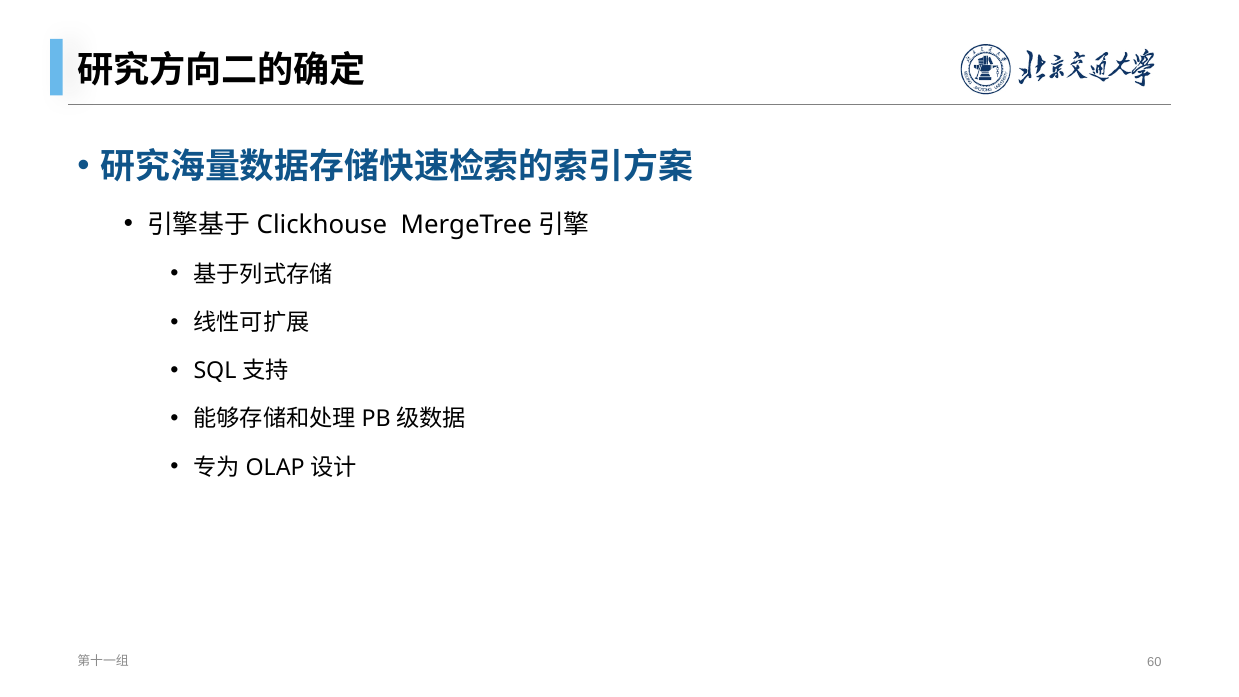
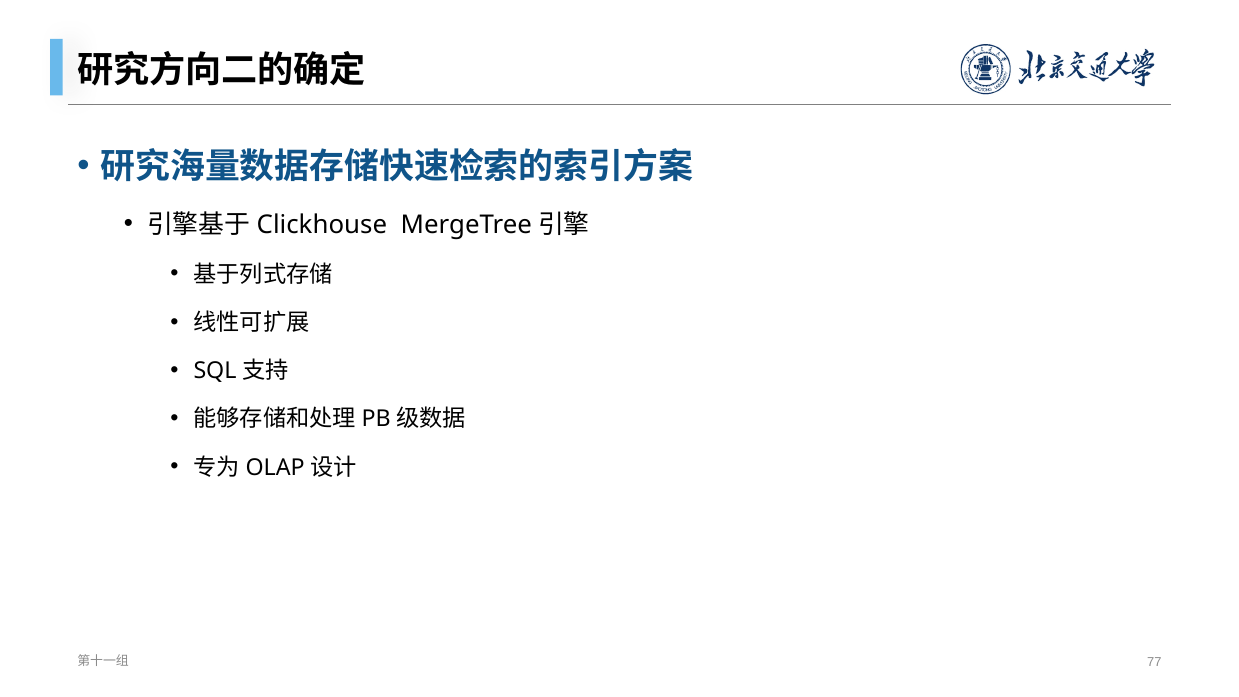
60: 60 -> 77
